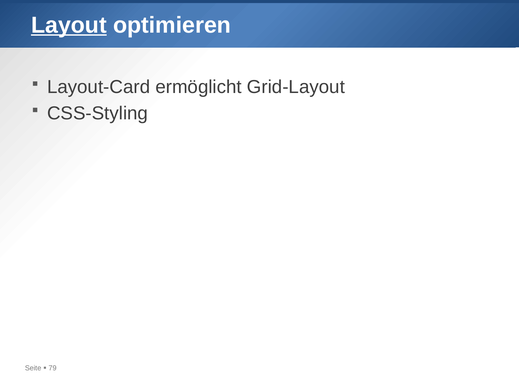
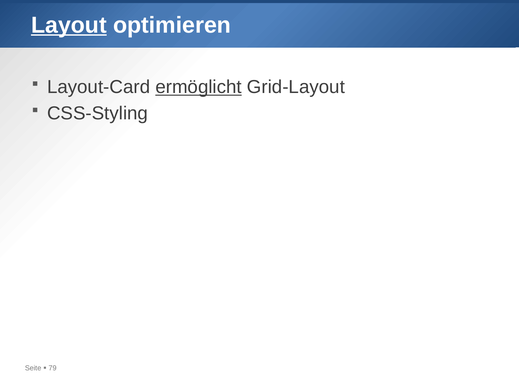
ermöglicht underline: none -> present
